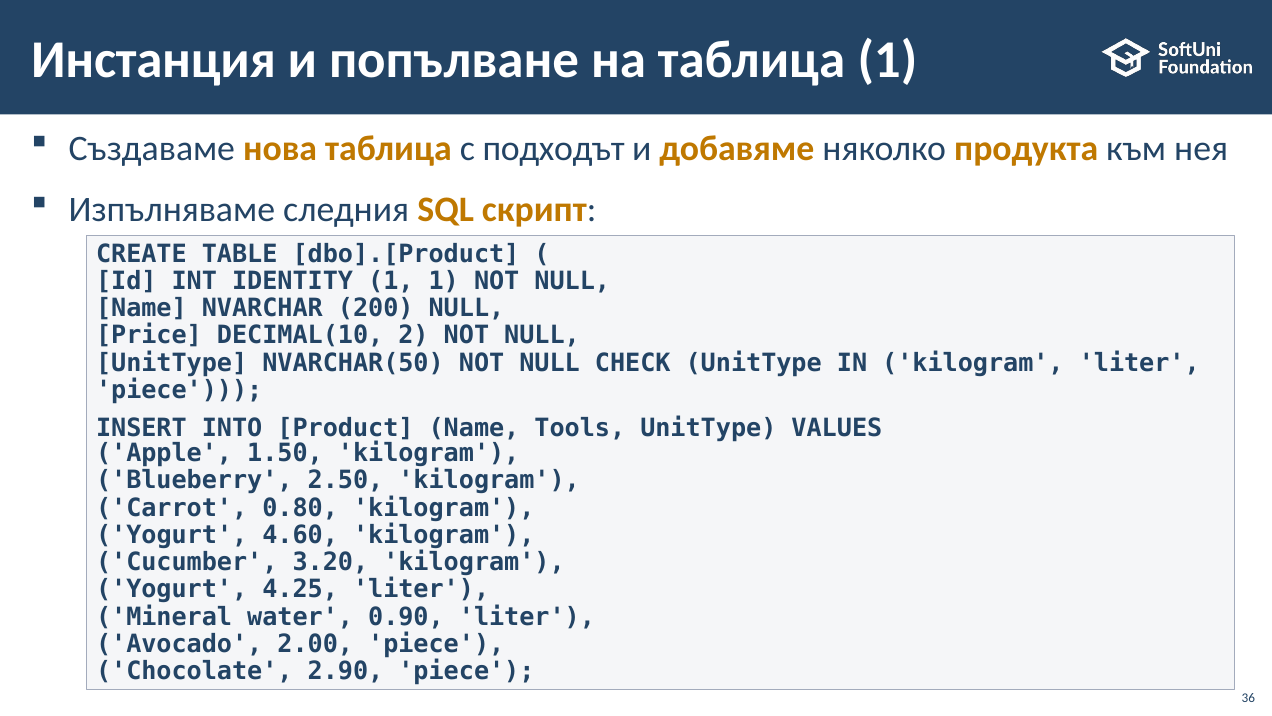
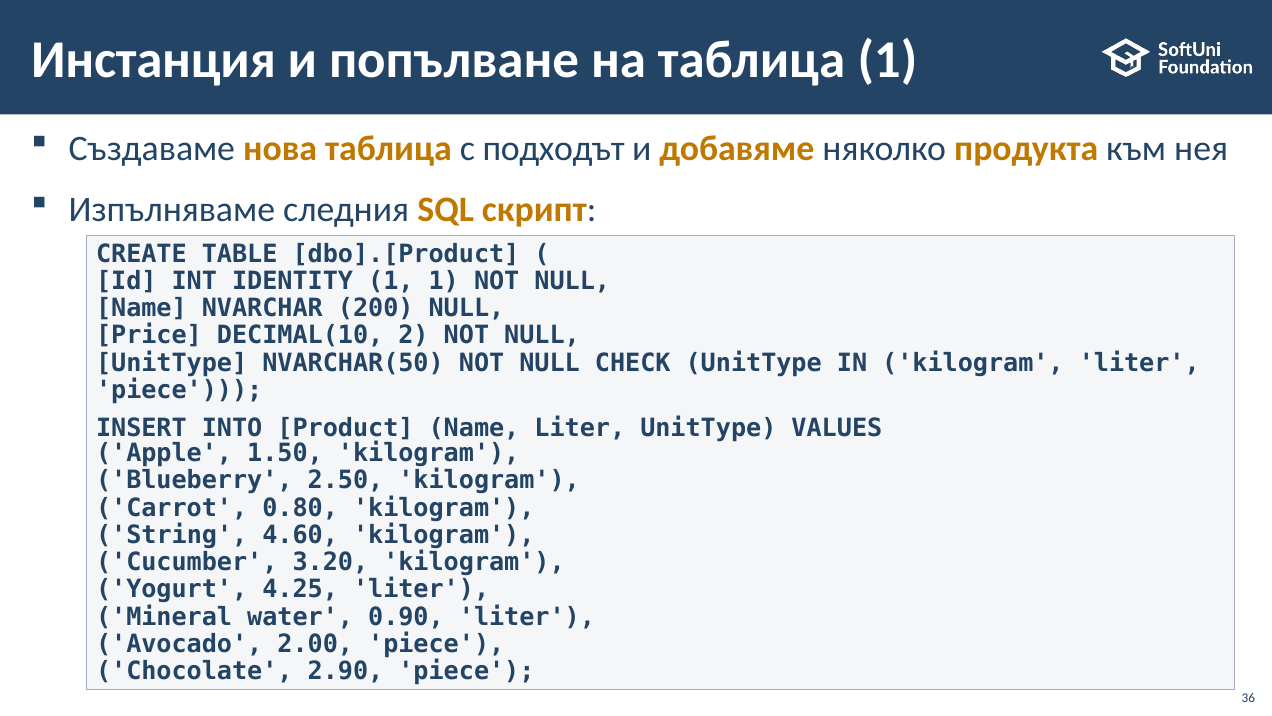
Name Tools: Tools -> Liter
Yogurt at (172, 535): Yogurt -> String
